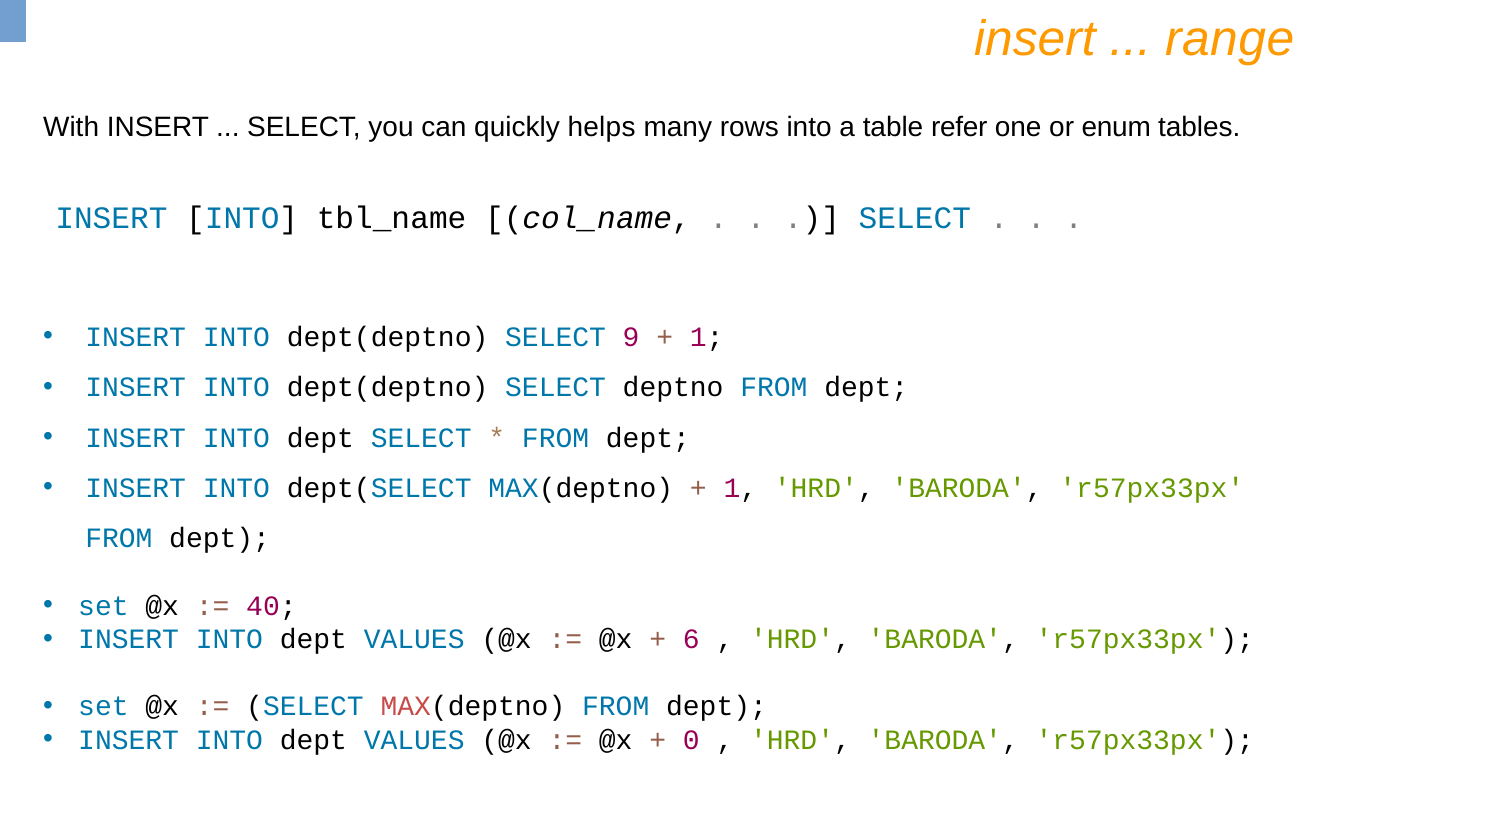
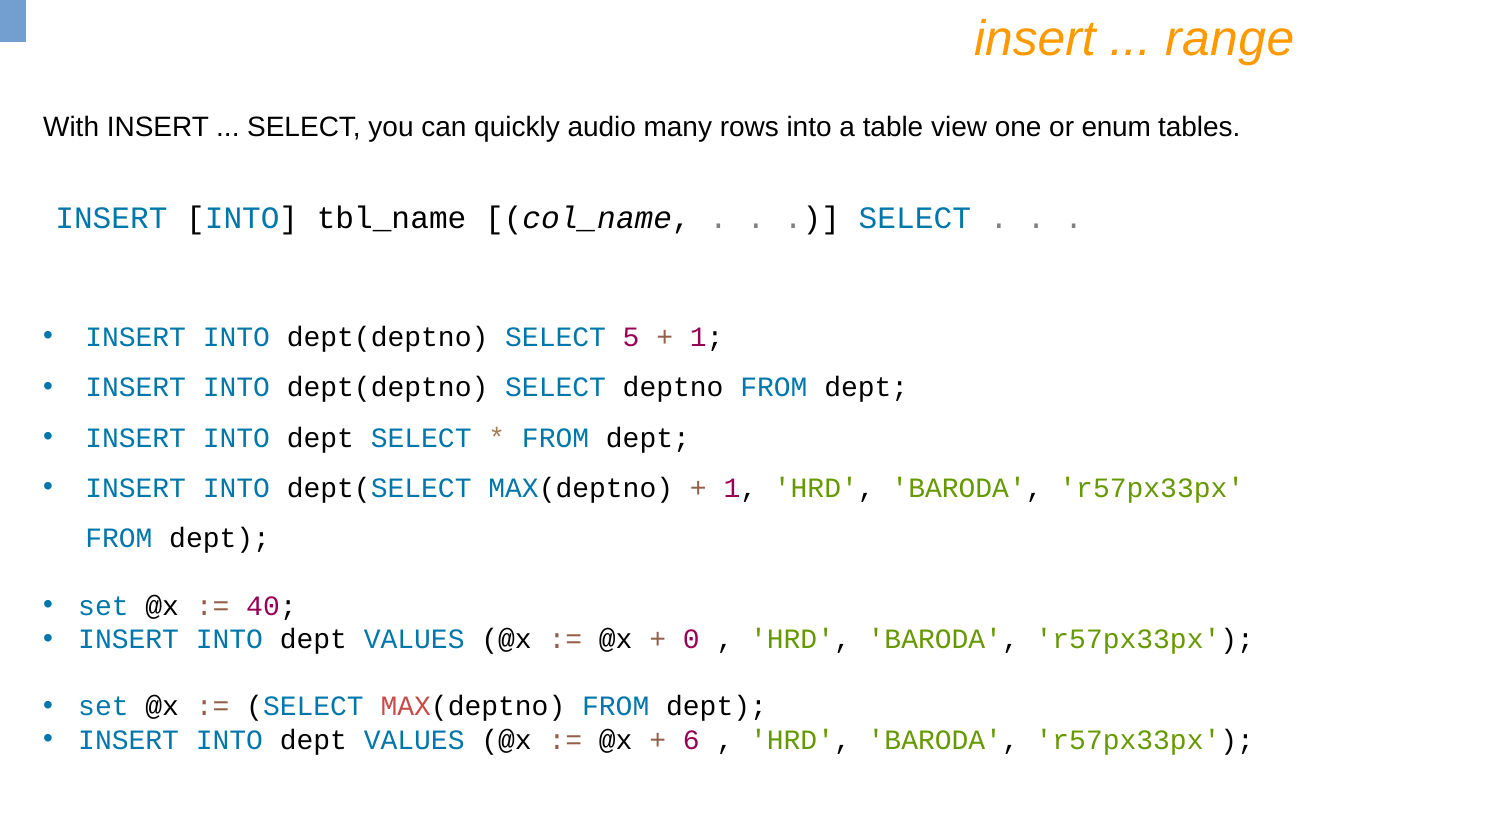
helps: helps -> audio
refer: refer -> view
9: 9 -> 5
6: 6 -> 0
0: 0 -> 6
